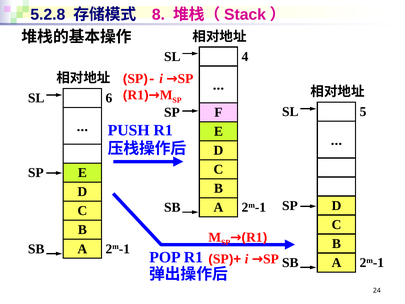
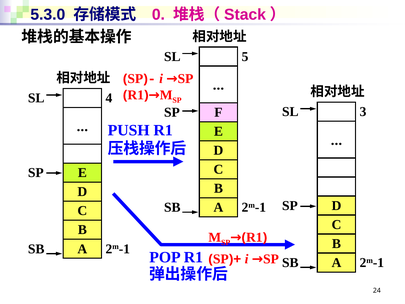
5.2.8: 5.2.8 -> 5.3.0
8: 8 -> 0
4: 4 -> 5
6: 6 -> 4
5: 5 -> 3
